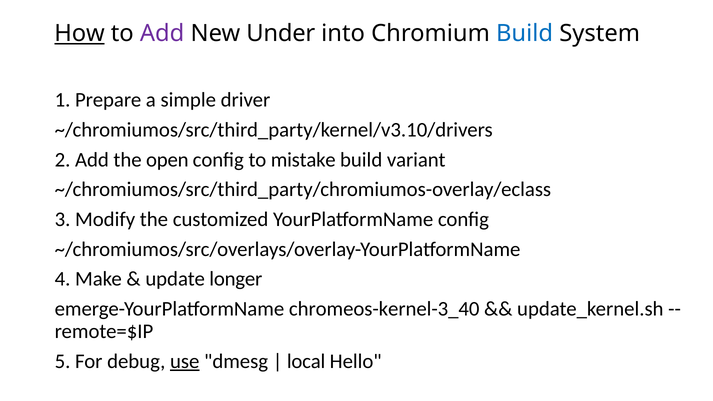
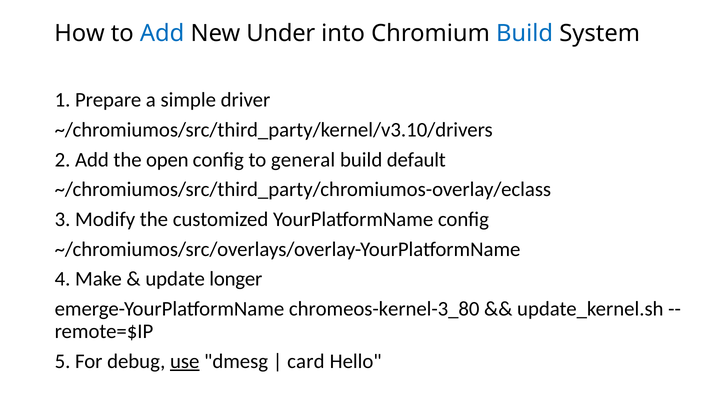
How underline: present -> none
Add at (162, 34) colour: purple -> blue
mistake: mistake -> general
variant: variant -> default
chromeos-kernel-3_40: chromeos-kernel-3_40 -> chromeos-kernel-3_80
local: local -> card
